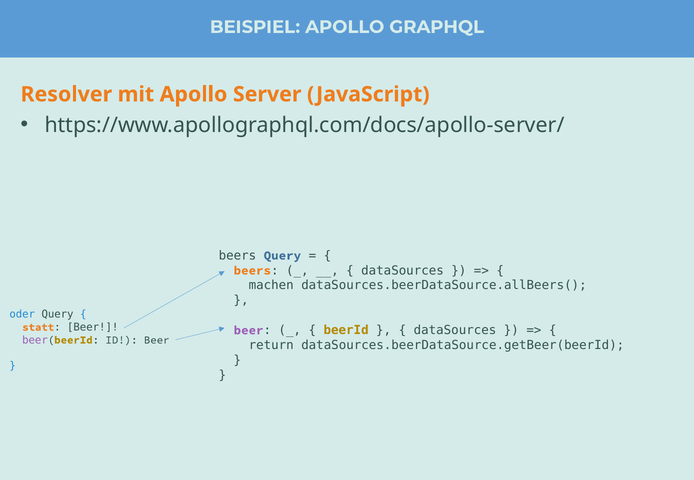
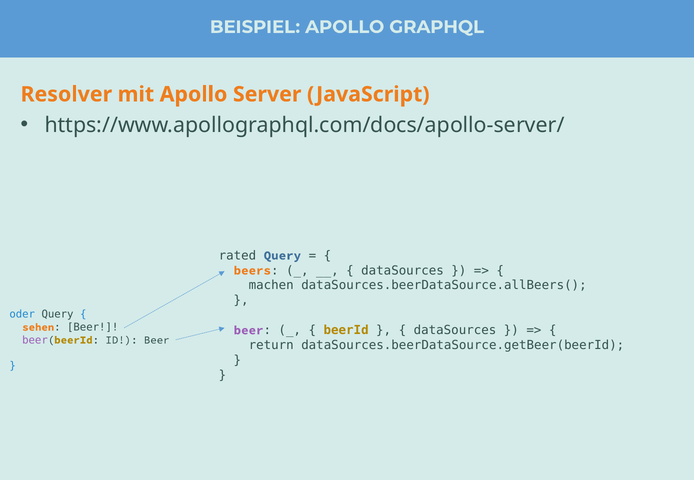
beers at (237, 256): beers -> rated
statt: statt -> sehen
